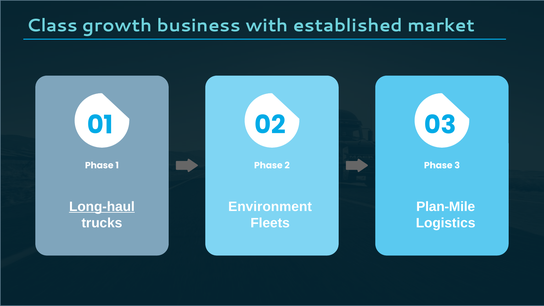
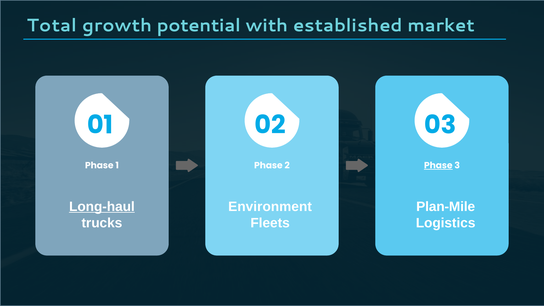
Class: Class -> Total
business: business -> potential
Phase at (438, 165) underline: none -> present
